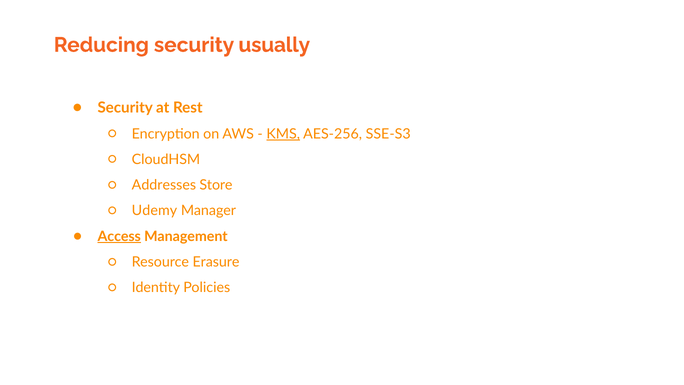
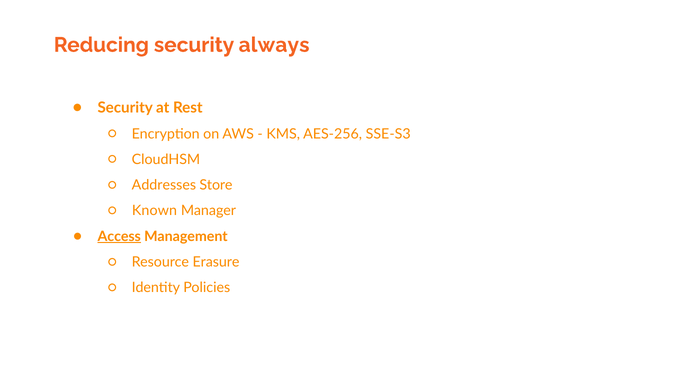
usually: usually -> always
KMS underline: present -> none
Udemy: Udemy -> Known
